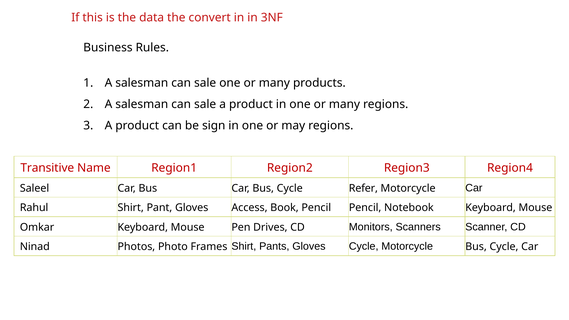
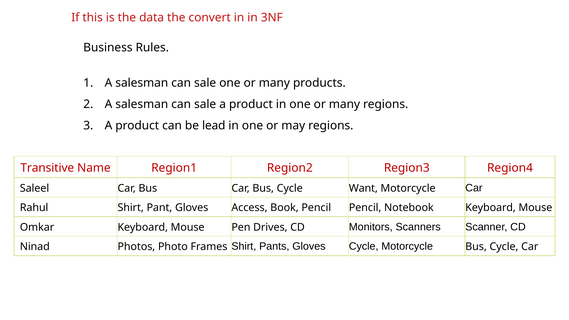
sign: sign -> lead
Refer: Refer -> Want
